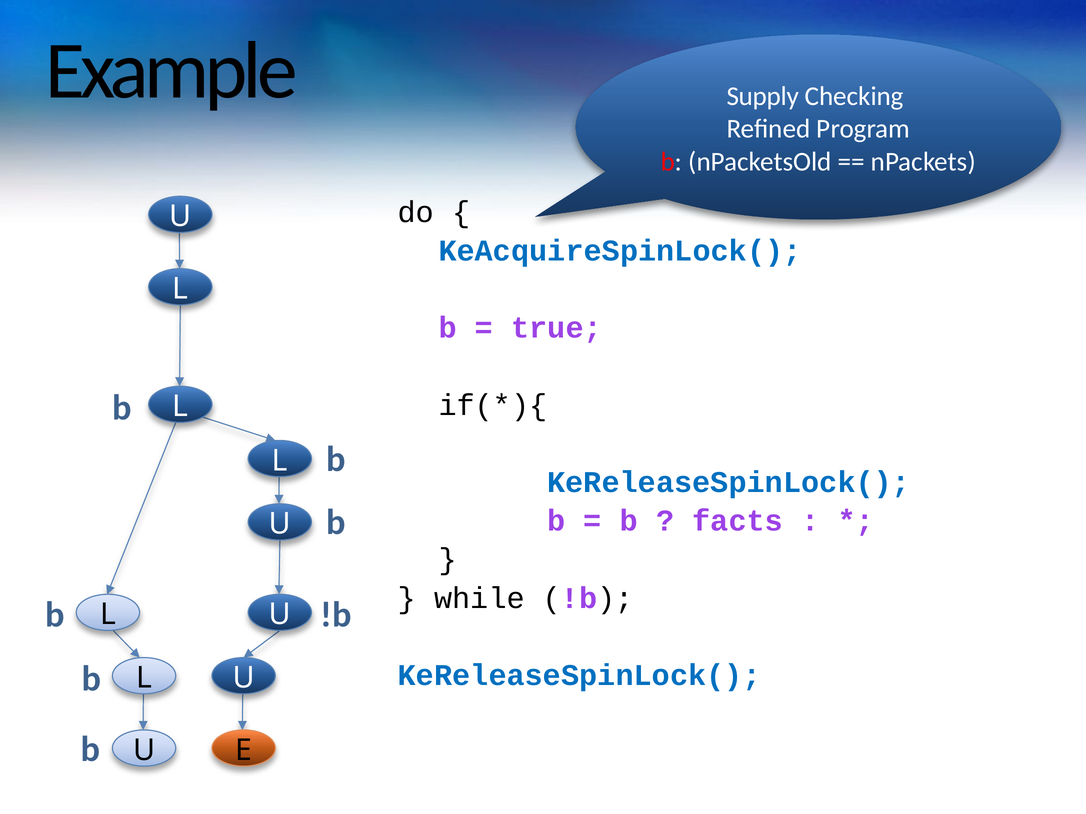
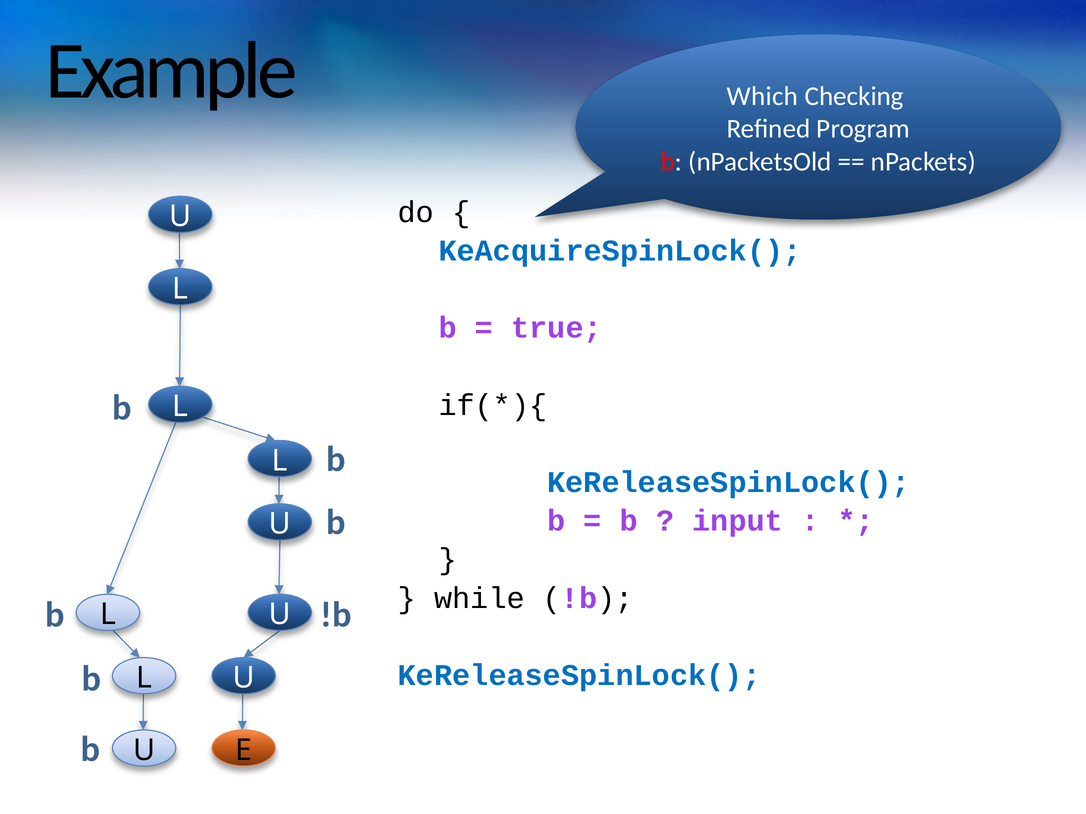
Supply: Supply -> Which
facts: facts -> input
